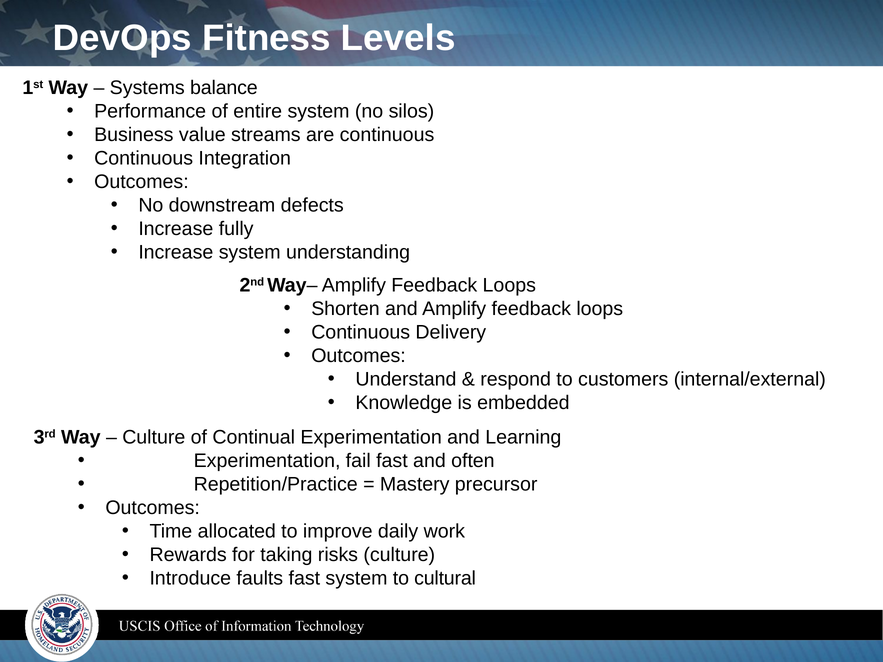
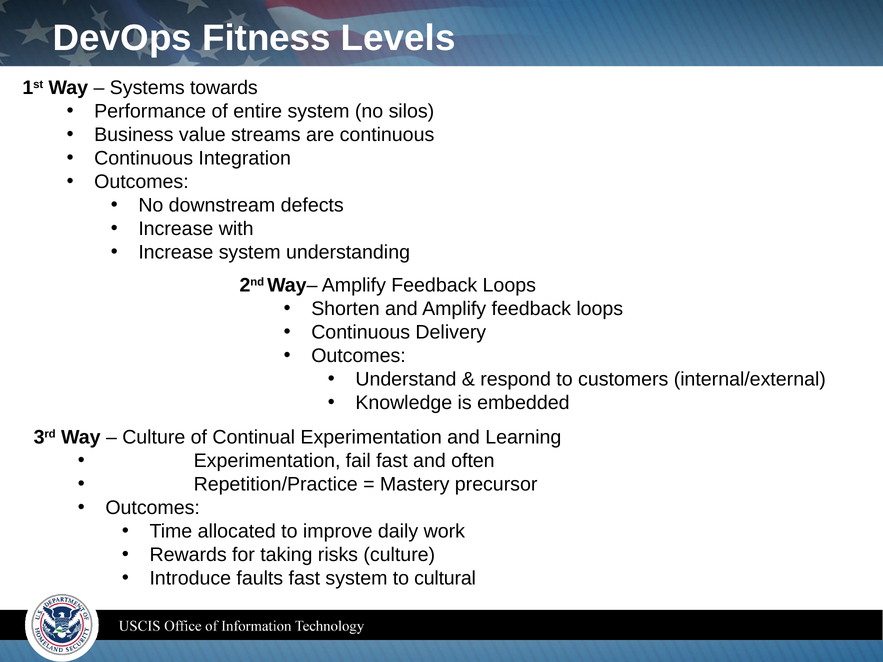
balance: balance -> towards
fully: fully -> with
